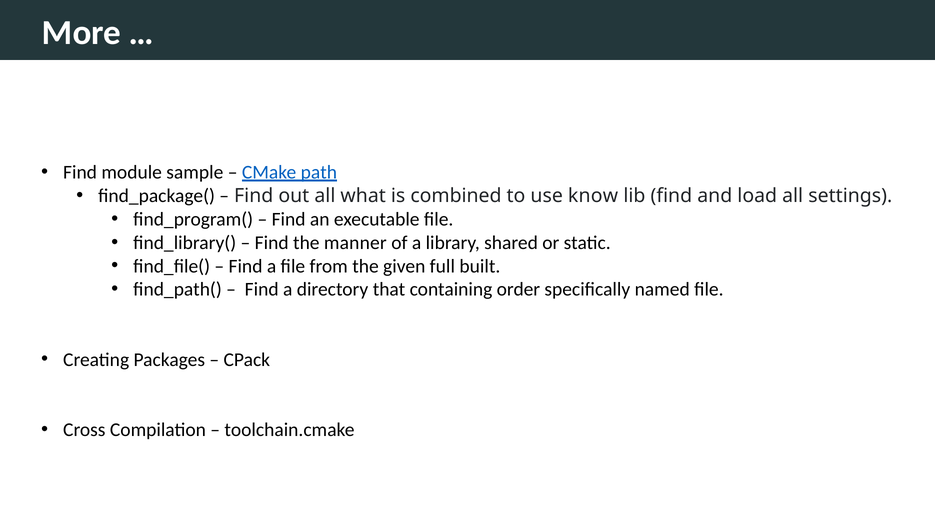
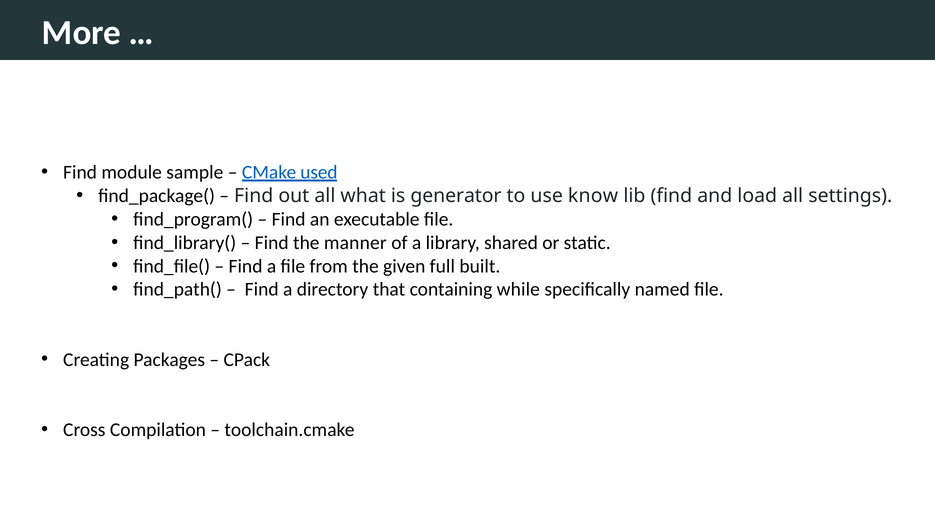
path: path -> used
combined: combined -> generator
order: order -> while
